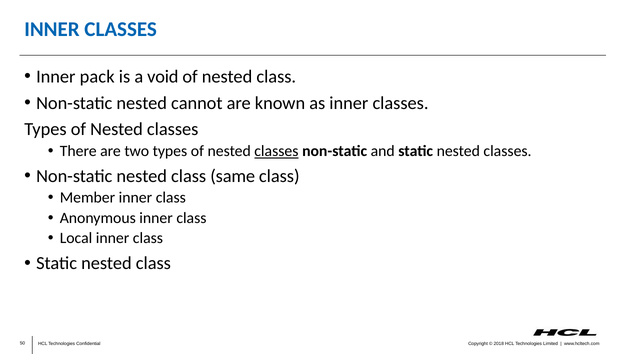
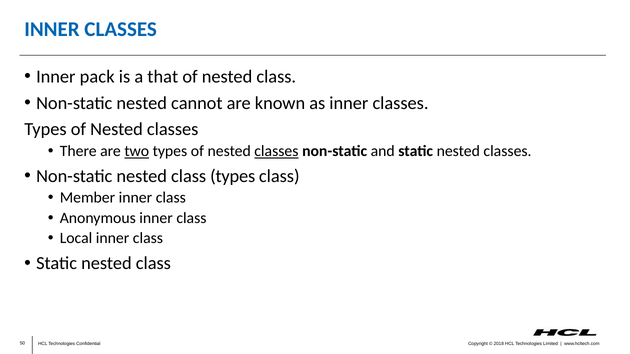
void: void -> that
two underline: none -> present
class same: same -> types
